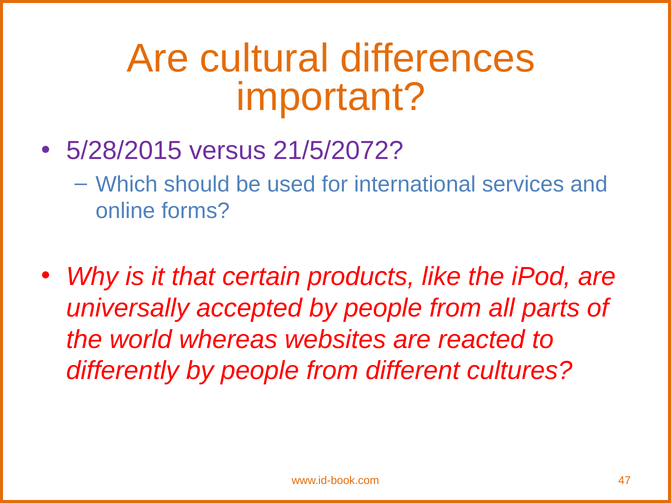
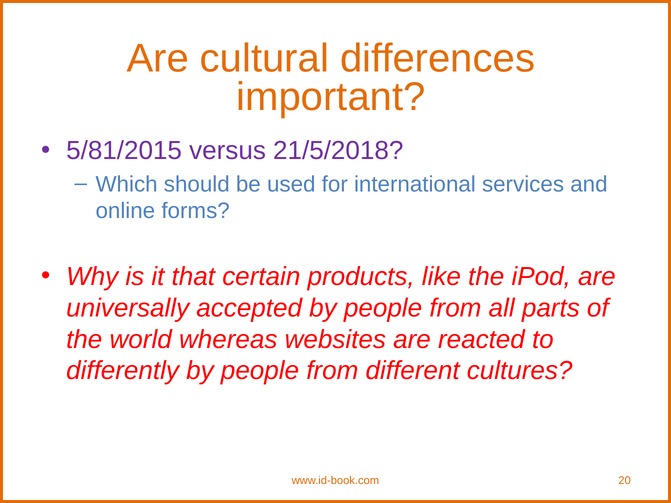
5/28/2015: 5/28/2015 -> 5/81/2015
21/5/2072: 21/5/2072 -> 21/5/2018
47: 47 -> 20
